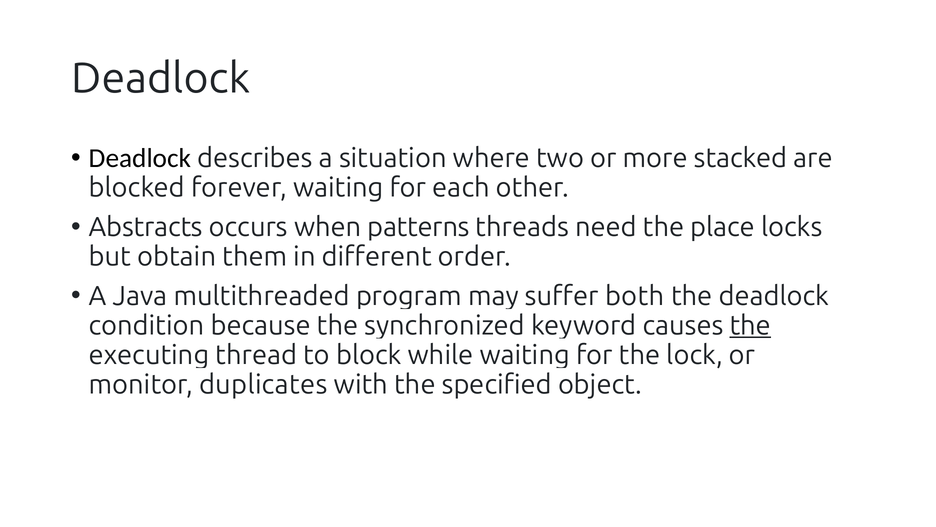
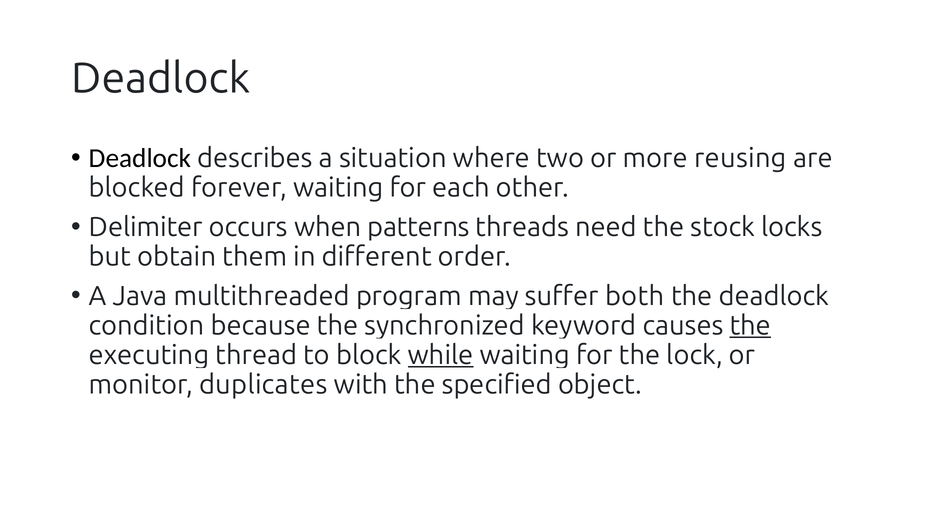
stacked: stacked -> reusing
Abstracts: Abstracts -> Delimiter
place: place -> stock
while underline: none -> present
